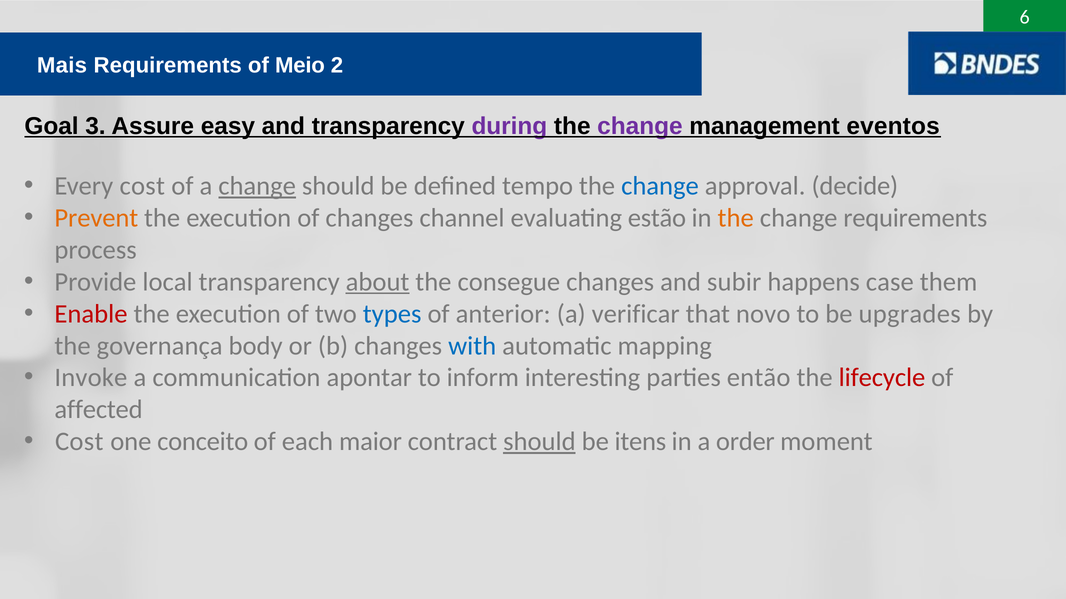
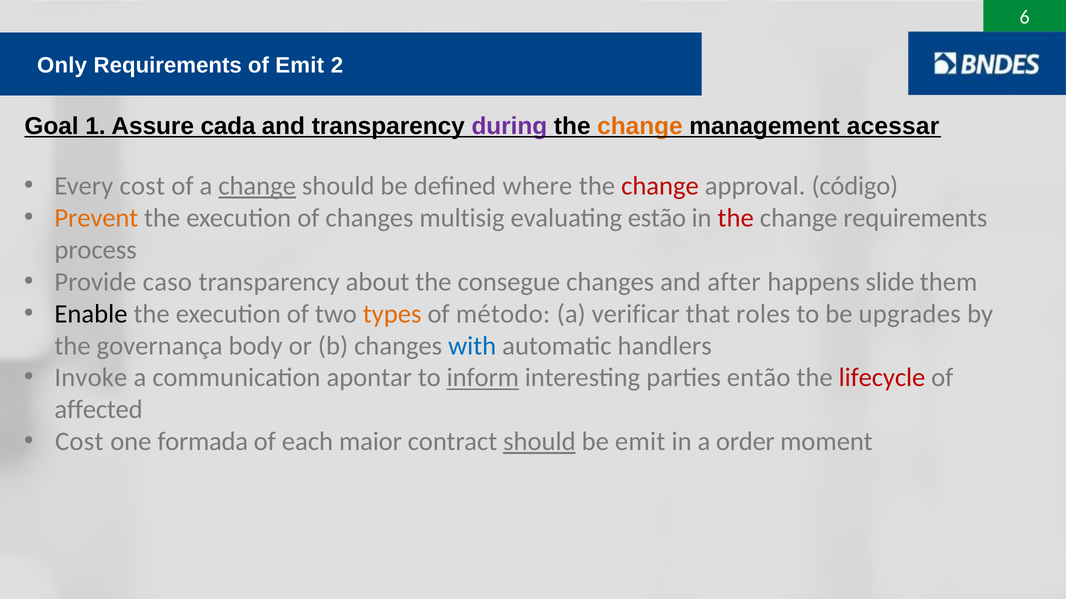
Mais: Mais -> Only
of Meio: Meio -> Emit
3: 3 -> 1
easy: easy -> cada
change at (640, 126) colour: purple -> orange
eventos: eventos -> acessar
tempo: tempo -> where
change at (660, 186) colour: blue -> red
decide: decide -> código
channel: channel -> multisig
the at (736, 218) colour: orange -> red
local: local -> caso
about underline: present -> none
subir: subir -> after
case: case -> slide
Enable colour: red -> black
types colour: blue -> orange
anterior: anterior -> método
novo: novo -> roles
mapping: mapping -> handlers
inform underline: none -> present
conceito: conceito -> formada
be itens: itens -> emit
